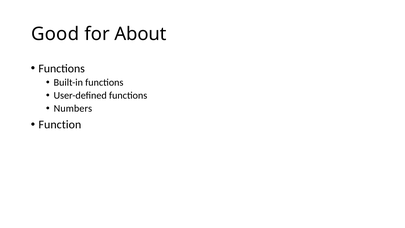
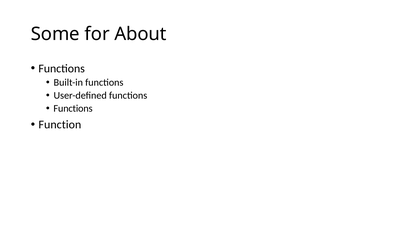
Good: Good -> Some
Numbers at (73, 109): Numbers -> Functions
